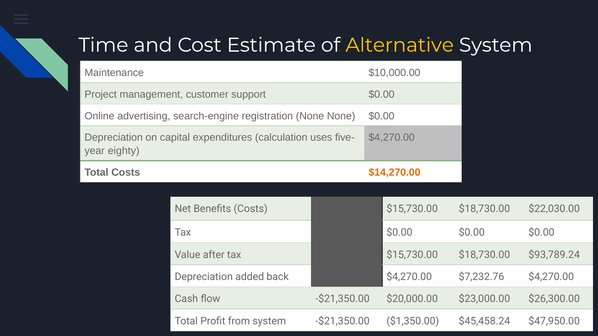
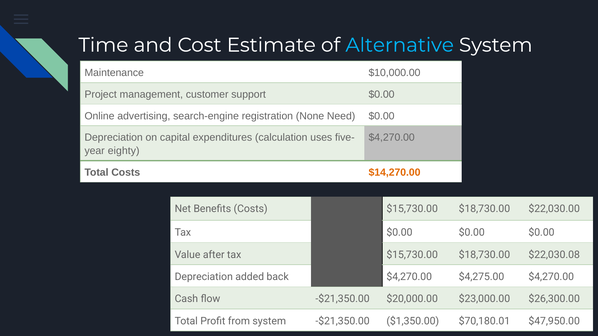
Alternative colour: yellow -> light blue
None None: None -> Need
$93,789.24: $93,789.24 -> $22,030.08
$7,232.76: $7,232.76 -> $4,275.00
$45,458.24: $45,458.24 -> $70,180.01
